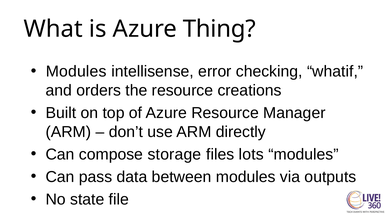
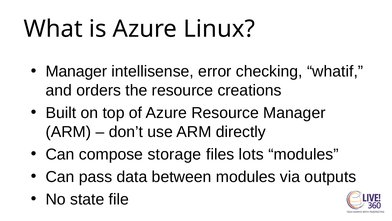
Thing: Thing -> Linux
Modules at (76, 71): Modules -> Manager
